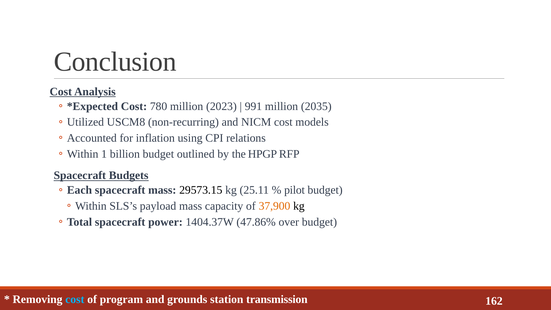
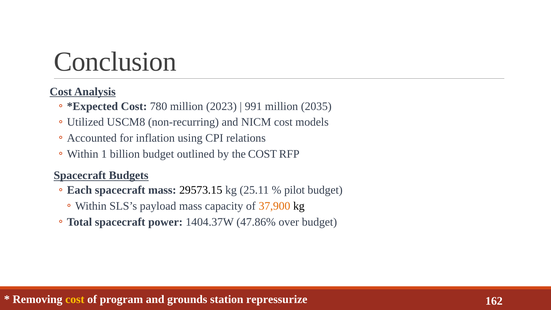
the HPGP: HPGP -> COST
cost at (75, 299) colour: light blue -> yellow
transmission: transmission -> repressurize
